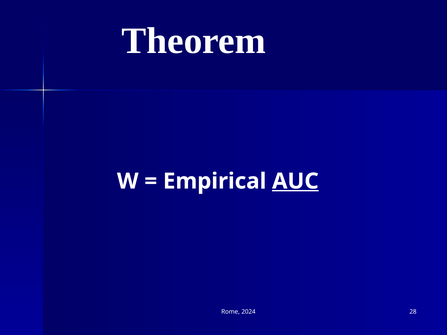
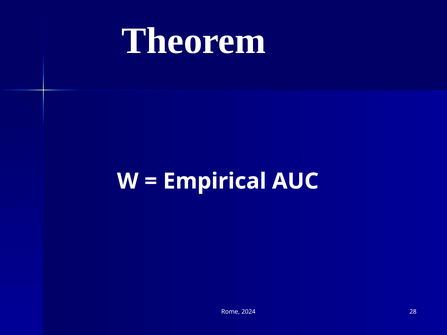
AUC underline: present -> none
